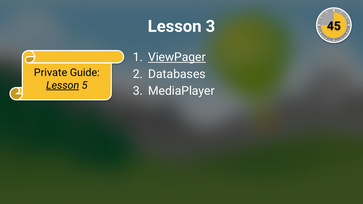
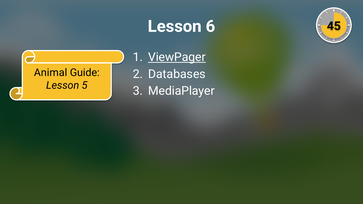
Lesson 3: 3 -> 6
Private: Private -> Animal
Lesson at (63, 85) underline: present -> none
